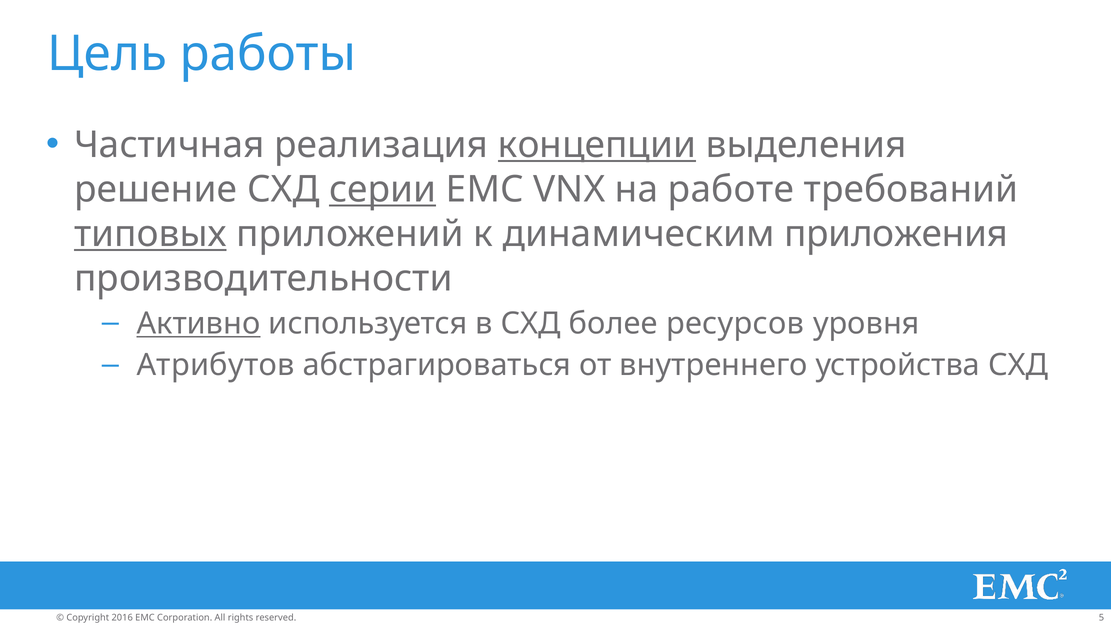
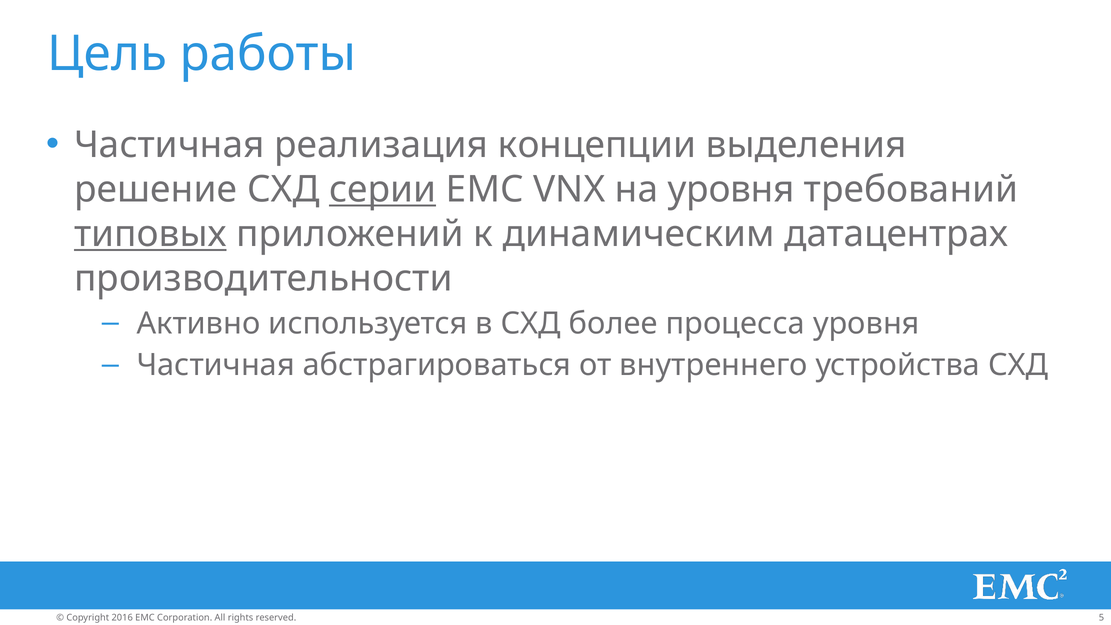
концепции underline: present -> none
на работе: работе -> уровня
приложения: приложения -> датацентрах
Активно underline: present -> none
ресурсов: ресурсов -> процесса
Атрибутов at (216, 365): Атрибутов -> Частичная
